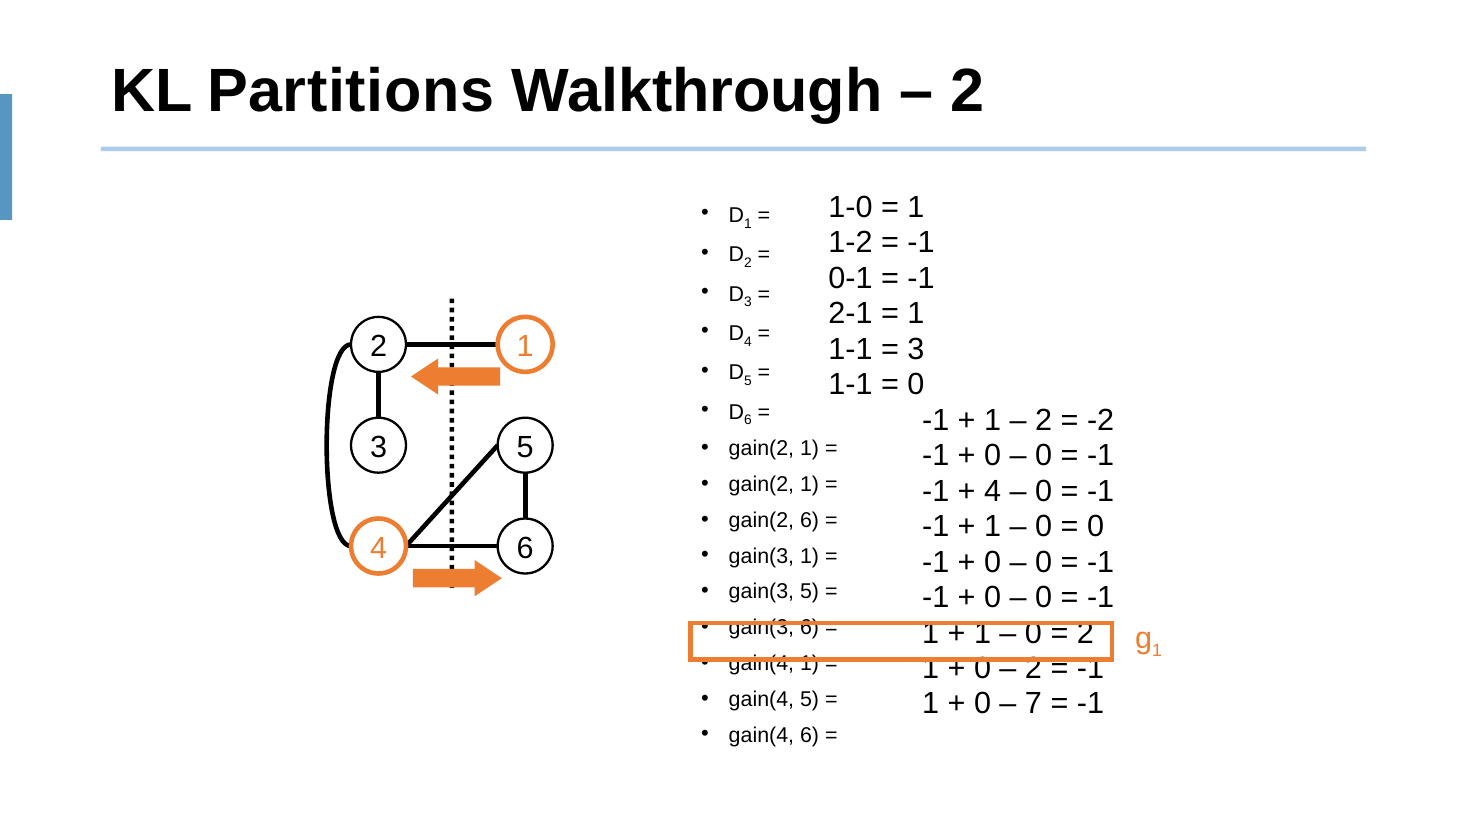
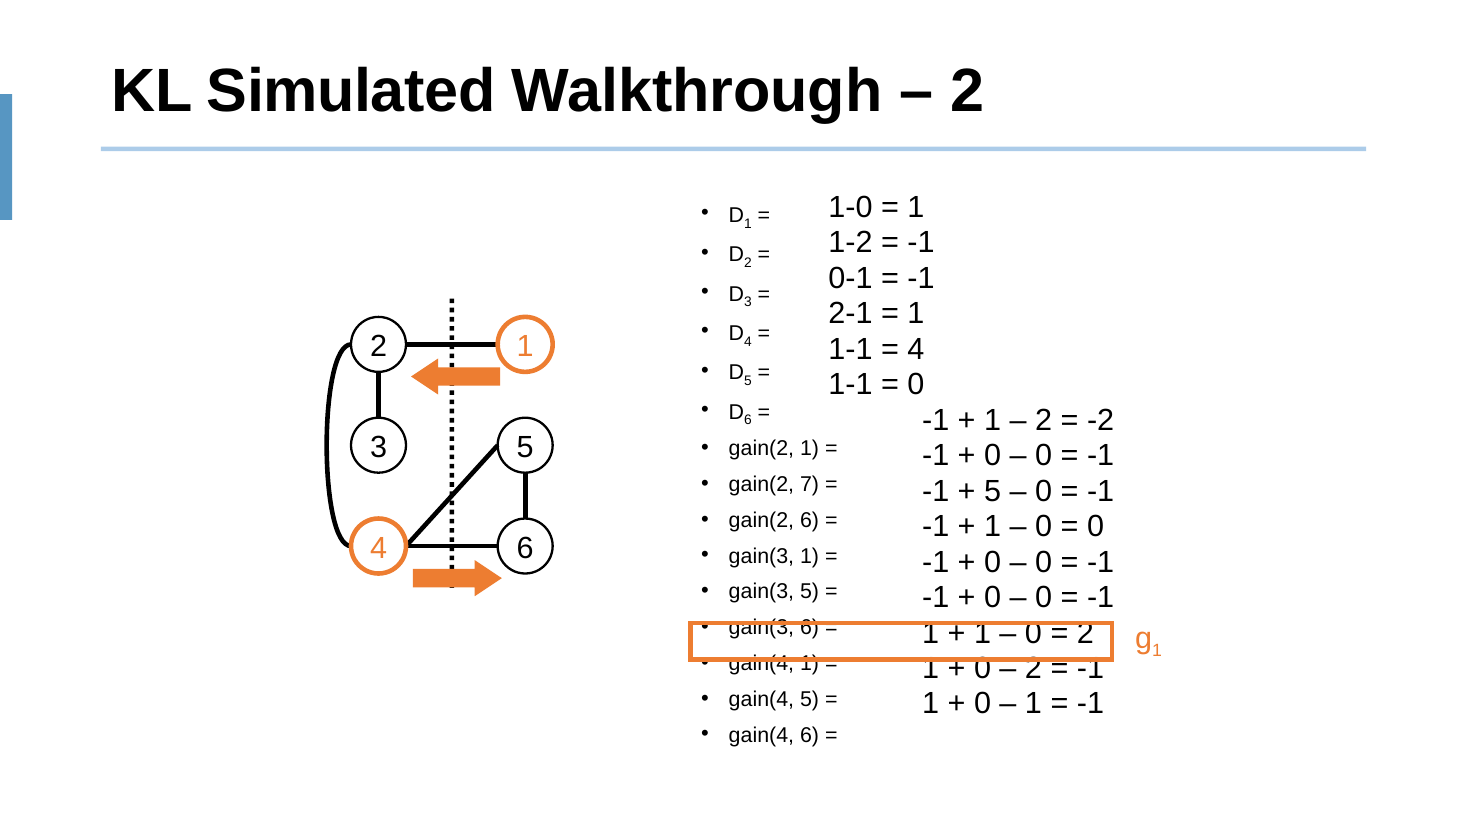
Partitions: Partitions -> Simulated
3 at (916, 349): 3 -> 4
1 at (810, 484): 1 -> 7
4 at (993, 491): 4 -> 5
7 at (1033, 704): 7 -> 1
